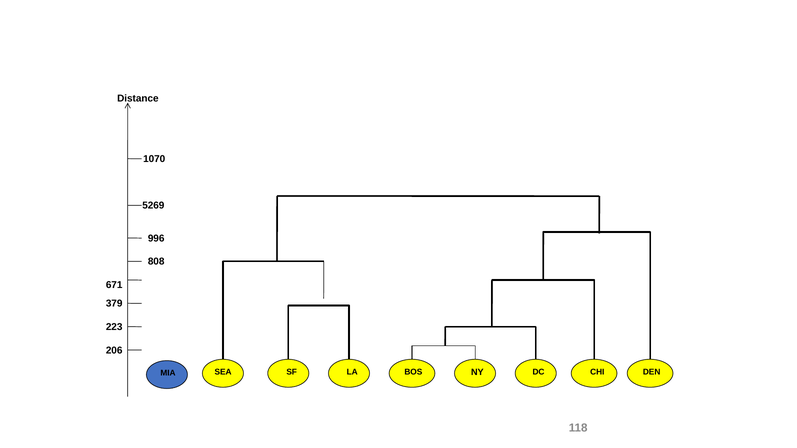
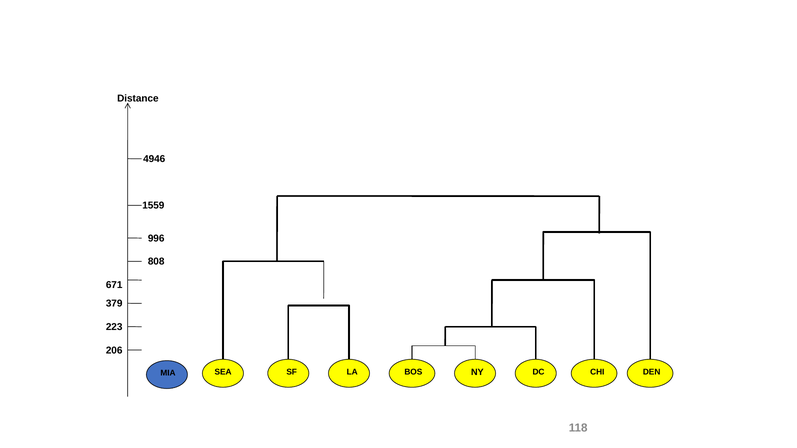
1070: 1070 -> 4946
5269: 5269 -> 1559
